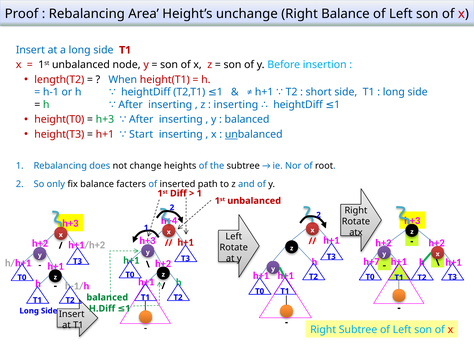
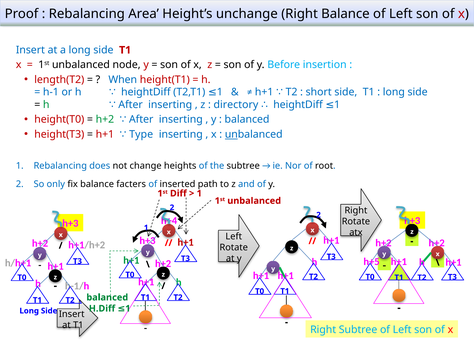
inserting at (236, 105): inserting -> directory
h+3 at (105, 120): h+3 -> h+2
Start: Start -> Type
h+7: h+7 -> h+5
